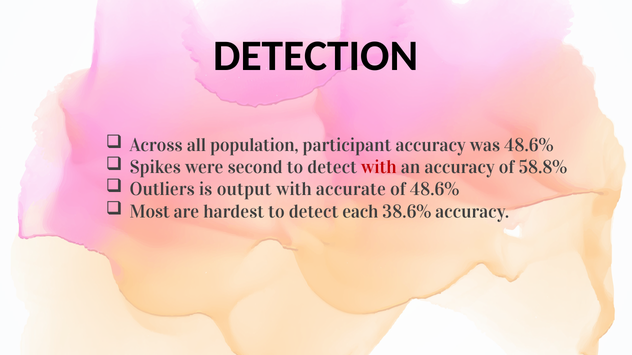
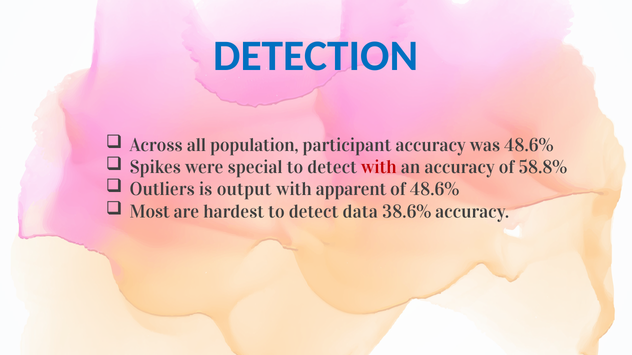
DETECTION colour: black -> blue
second: second -> special
accurate: accurate -> apparent
each: each -> data
